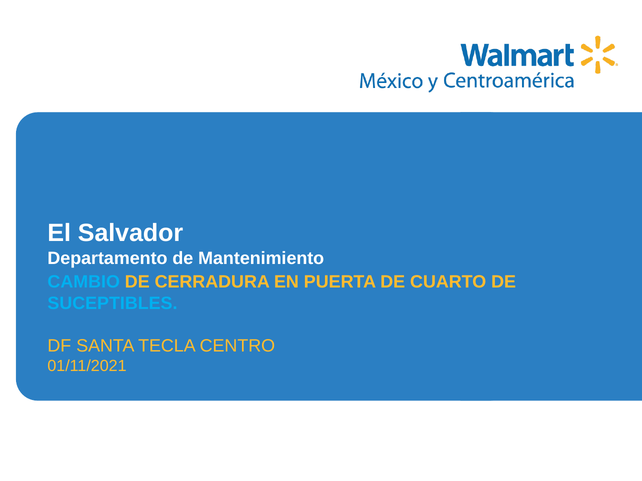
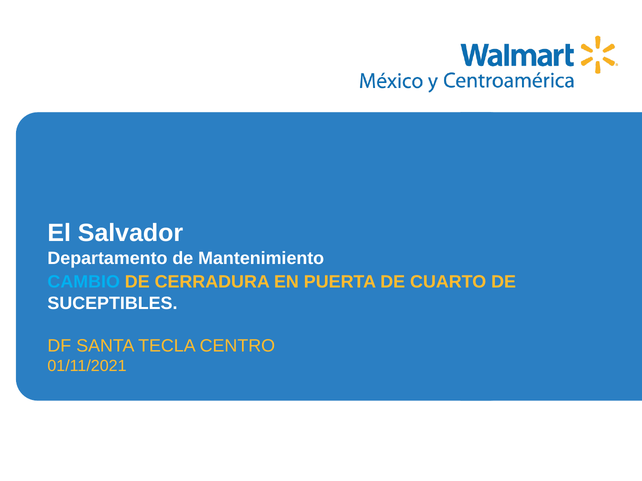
SUCEPTIBLES colour: light blue -> white
